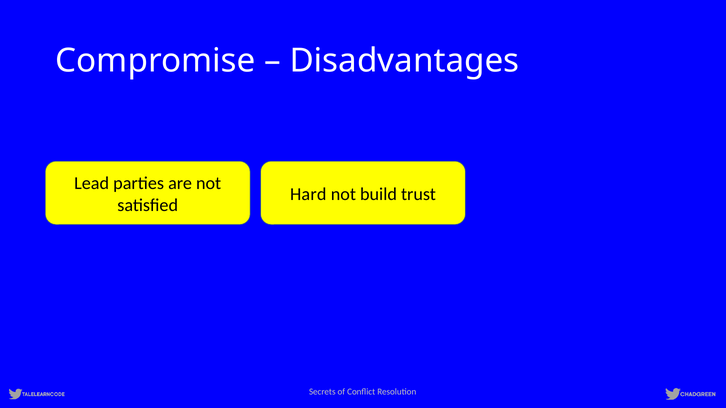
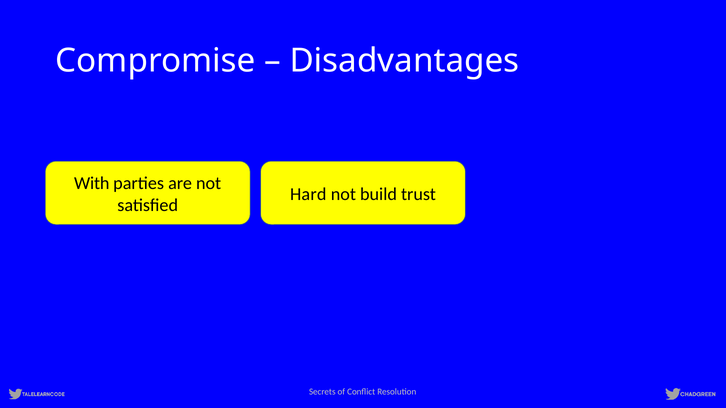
Lead: Lead -> With
